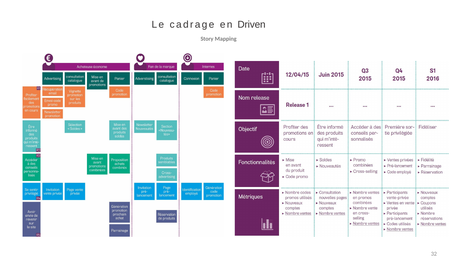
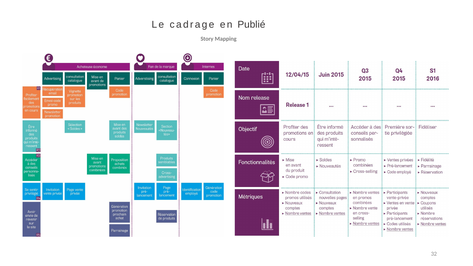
Driven: Driven -> Publié
